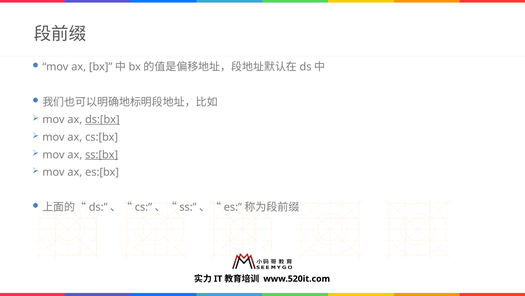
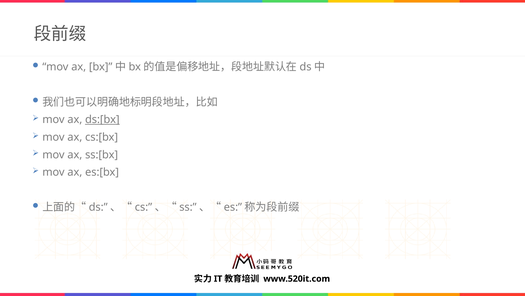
ss:[bx underline: present -> none
